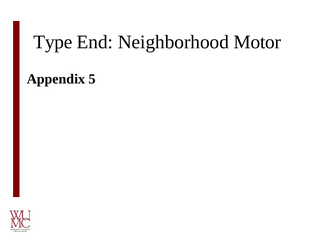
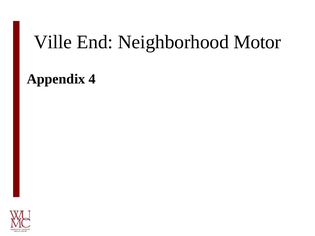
Type: Type -> Ville
5: 5 -> 4
